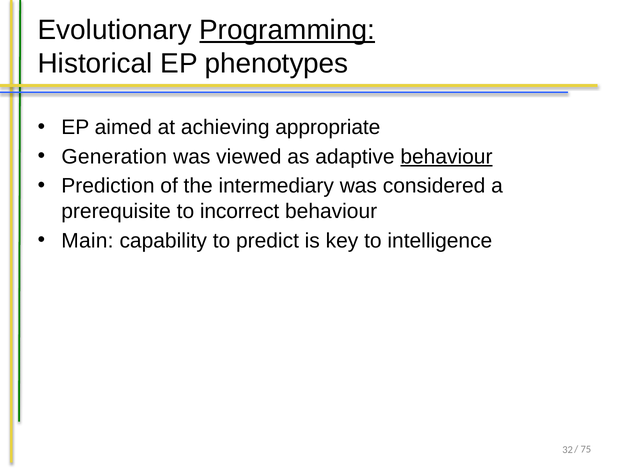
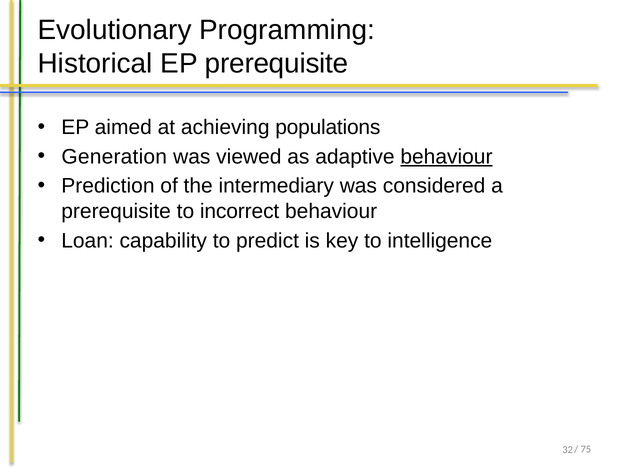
Programming underline: present -> none
EP phenotypes: phenotypes -> prerequisite
appropriate: appropriate -> populations
Main: Main -> Loan
